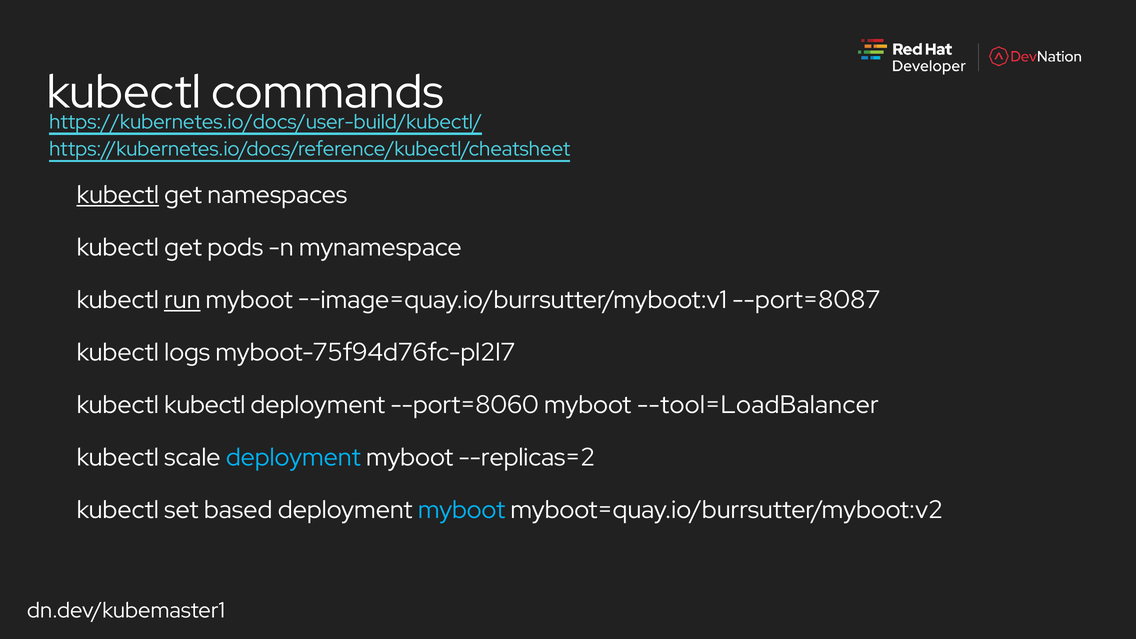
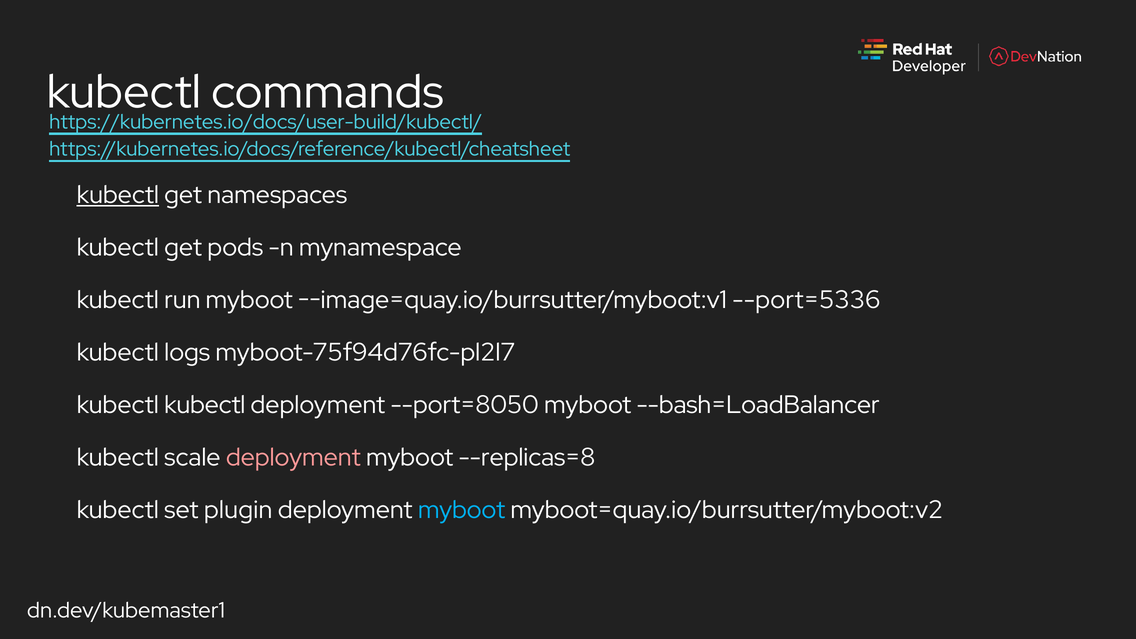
run underline: present -> none
--port=8087: --port=8087 -> --port=5336
--port=8060: --port=8060 -> --port=8050
--tool=LoadBalancer: --tool=LoadBalancer -> --bash=LoadBalancer
deployment at (293, 457) colour: light blue -> pink
--replicas=2: --replicas=2 -> --replicas=8
based: based -> plugin
